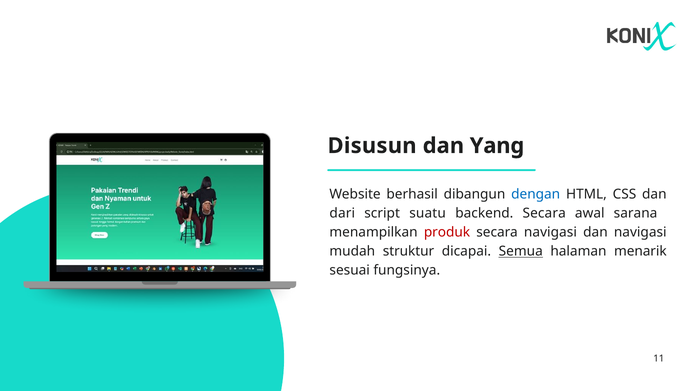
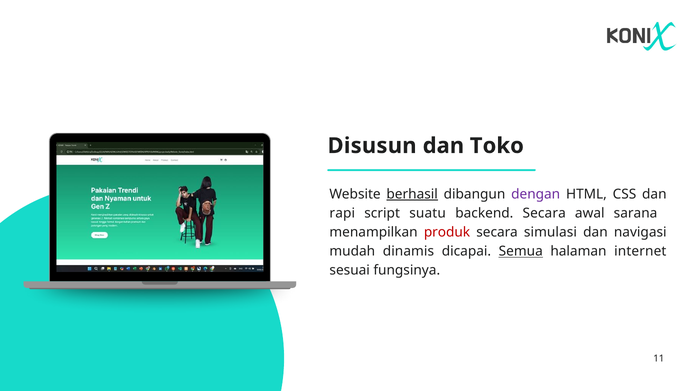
Yang: Yang -> Toko
berhasil underline: none -> present
dengan colour: blue -> purple
dari: dari -> rapi
secara navigasi: navigasi -> simulasi
struktur: struktur -> dinamis
menarik: menarik -> internet
